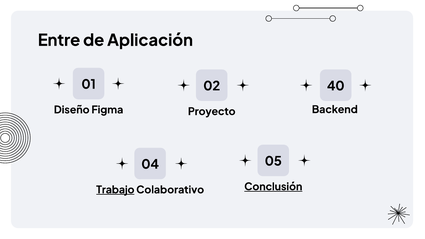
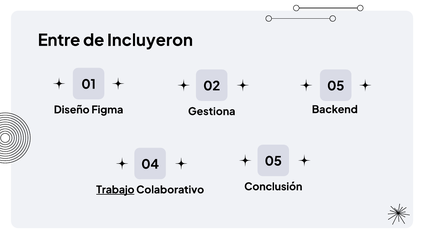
Aplicación: Aplicación -> Incluyeron
02 40: 40 -> 05
Proyecto: Proyecto -> Gestiona
Conclusión underline: present -> none
